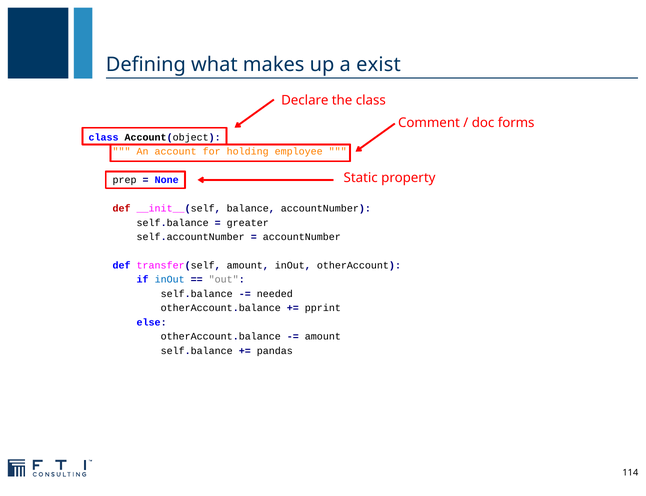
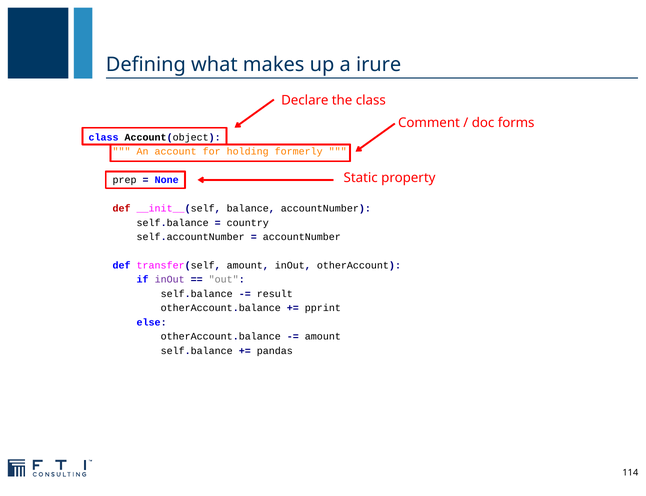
exist: exist -> irure
employee: employee -> formerly
greater: greater -> country
inOut at (170, 280) colour: blue -> purple
needed: needed -> result
